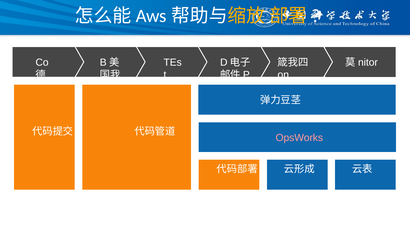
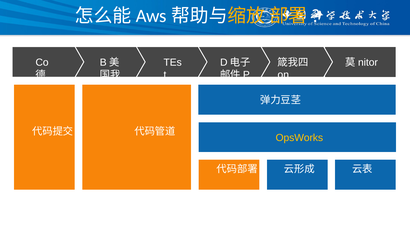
OpsWorks colour: pink -> yellow
